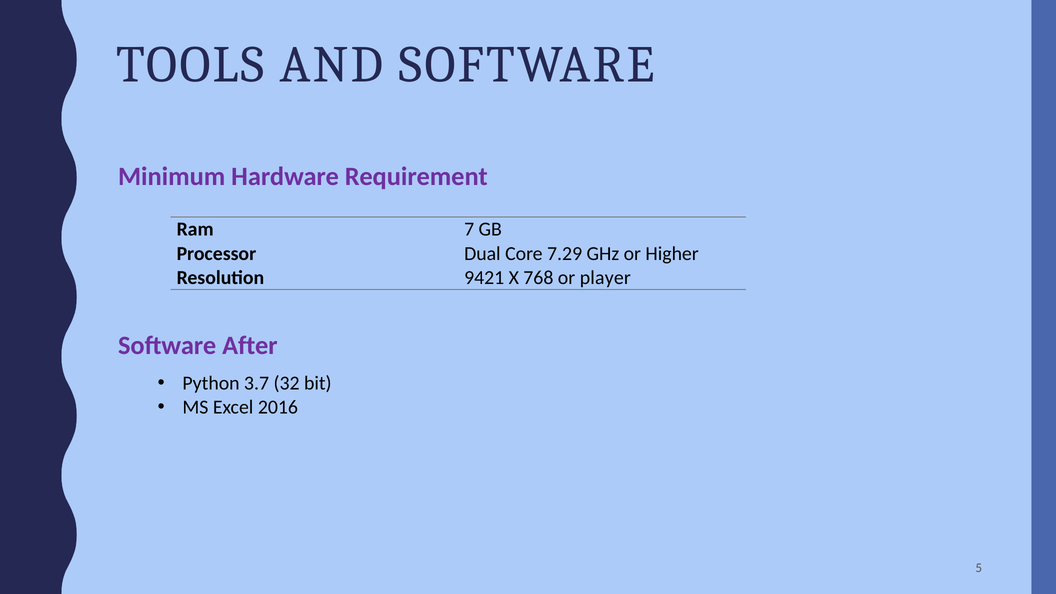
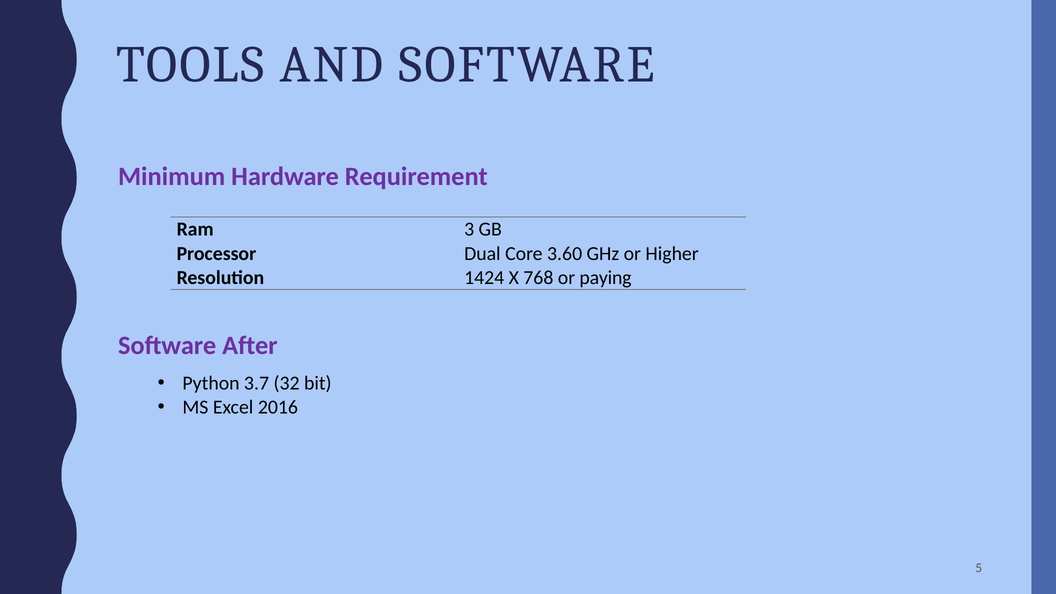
7: 7 -> 3
7.29: 7.29 -> 3.60
9421: 9421 -> 1424
player: player -> paying
